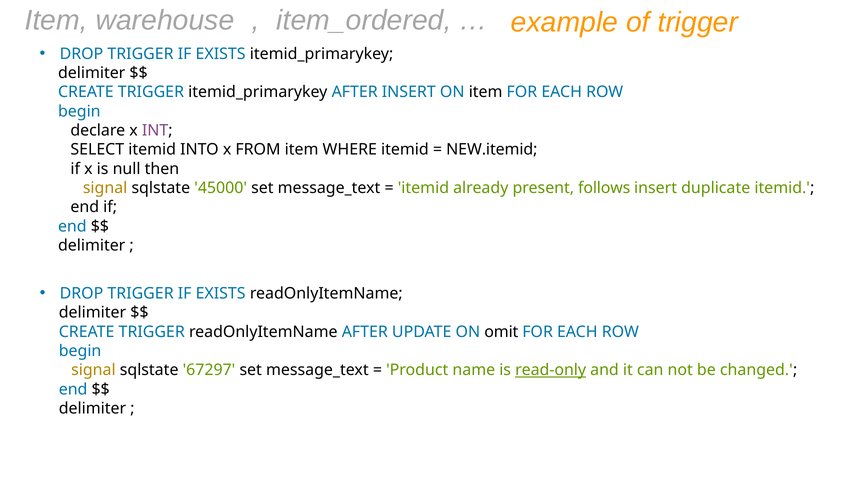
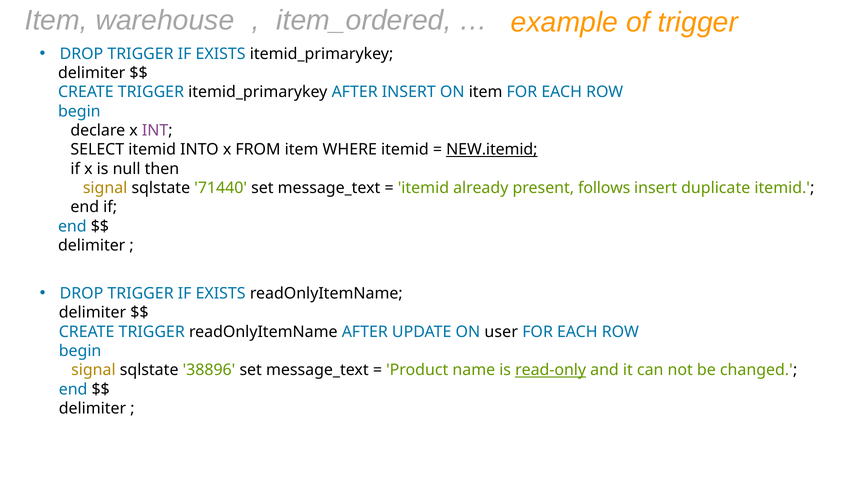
NEW.itemid underline: none -> present
45000: 45000 -> 71440
omit: omit -> user
67297: 67297 -> 38896
